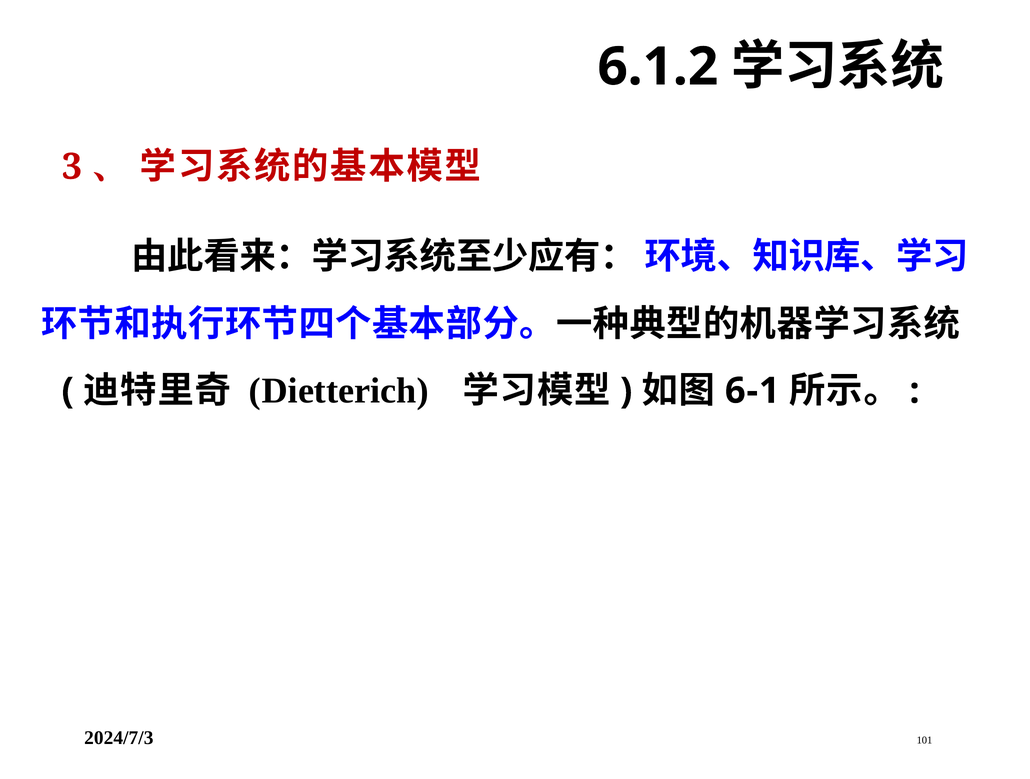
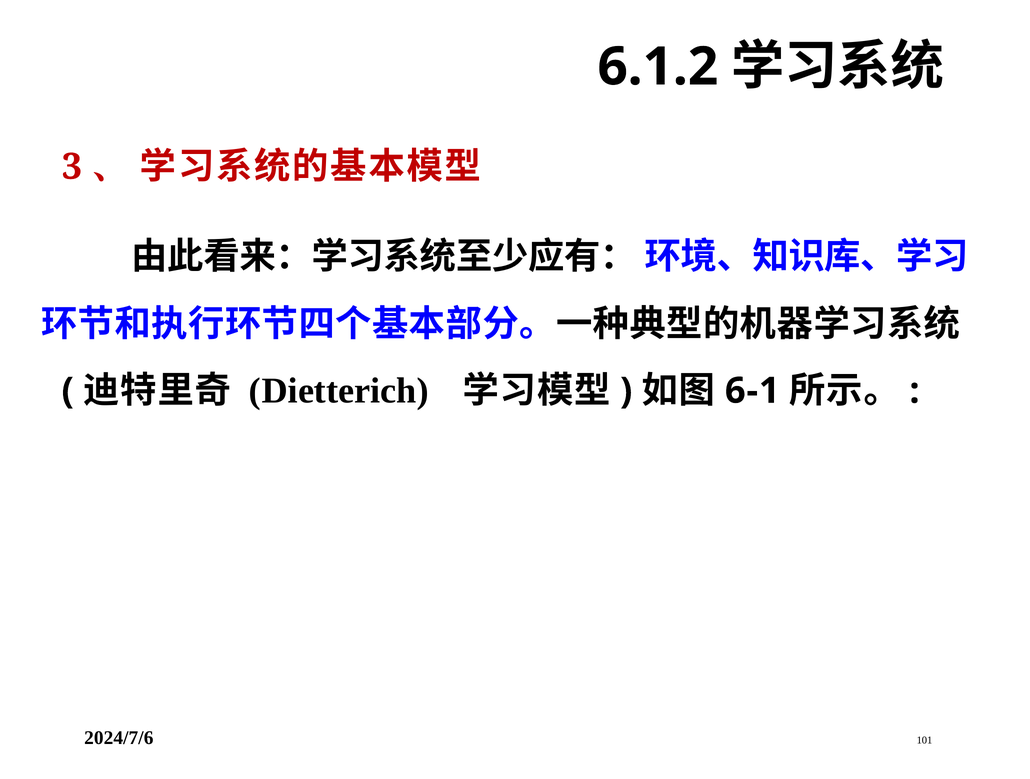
2024/7/3: 2024/7/3 -> 2024/7/6
